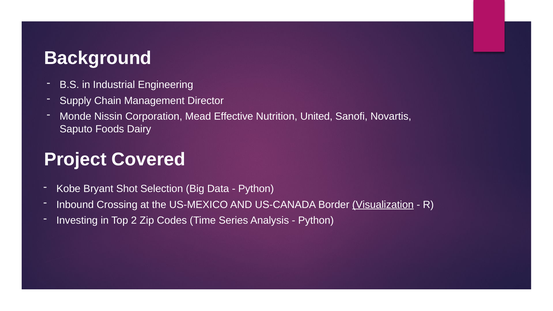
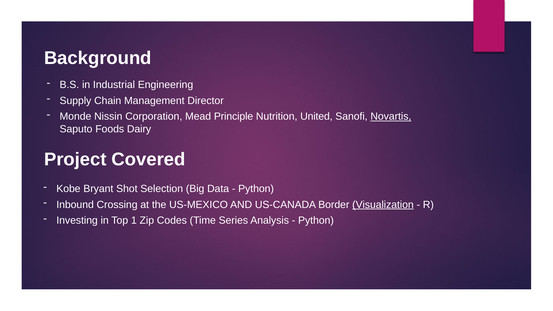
Effective: Effective -> Principle
Novartis underline: none -> present
2: 2 -> 1
